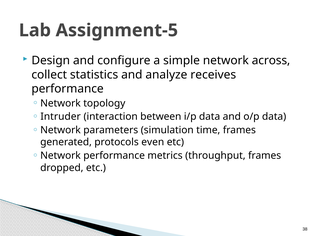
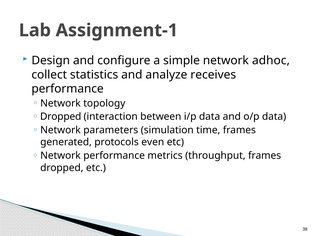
Assignment-5: Assignment-5 -> Assignment-1
across: across -> adhoc
Intruder at (61, 117): Intruder -> Dropped
